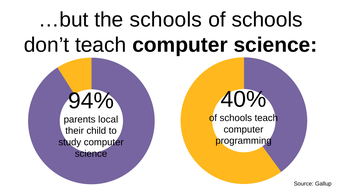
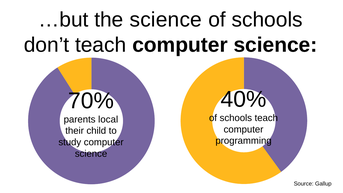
the schools: schools -> science
94%: 94% -> 70%
